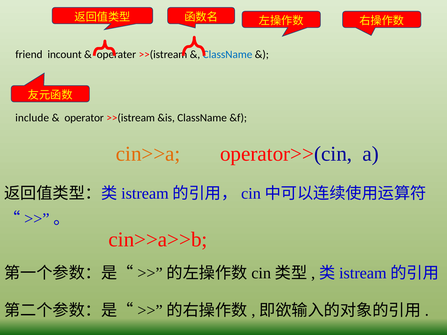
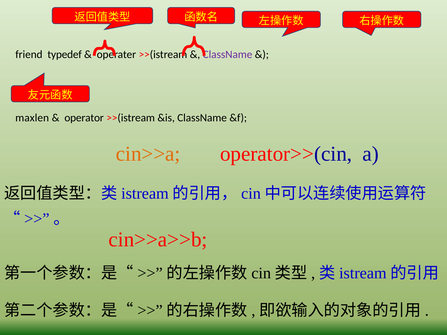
incount: incount -> typedef
ClassName at (228, 55) colour: blue -> purple
include: include -> maxlen
